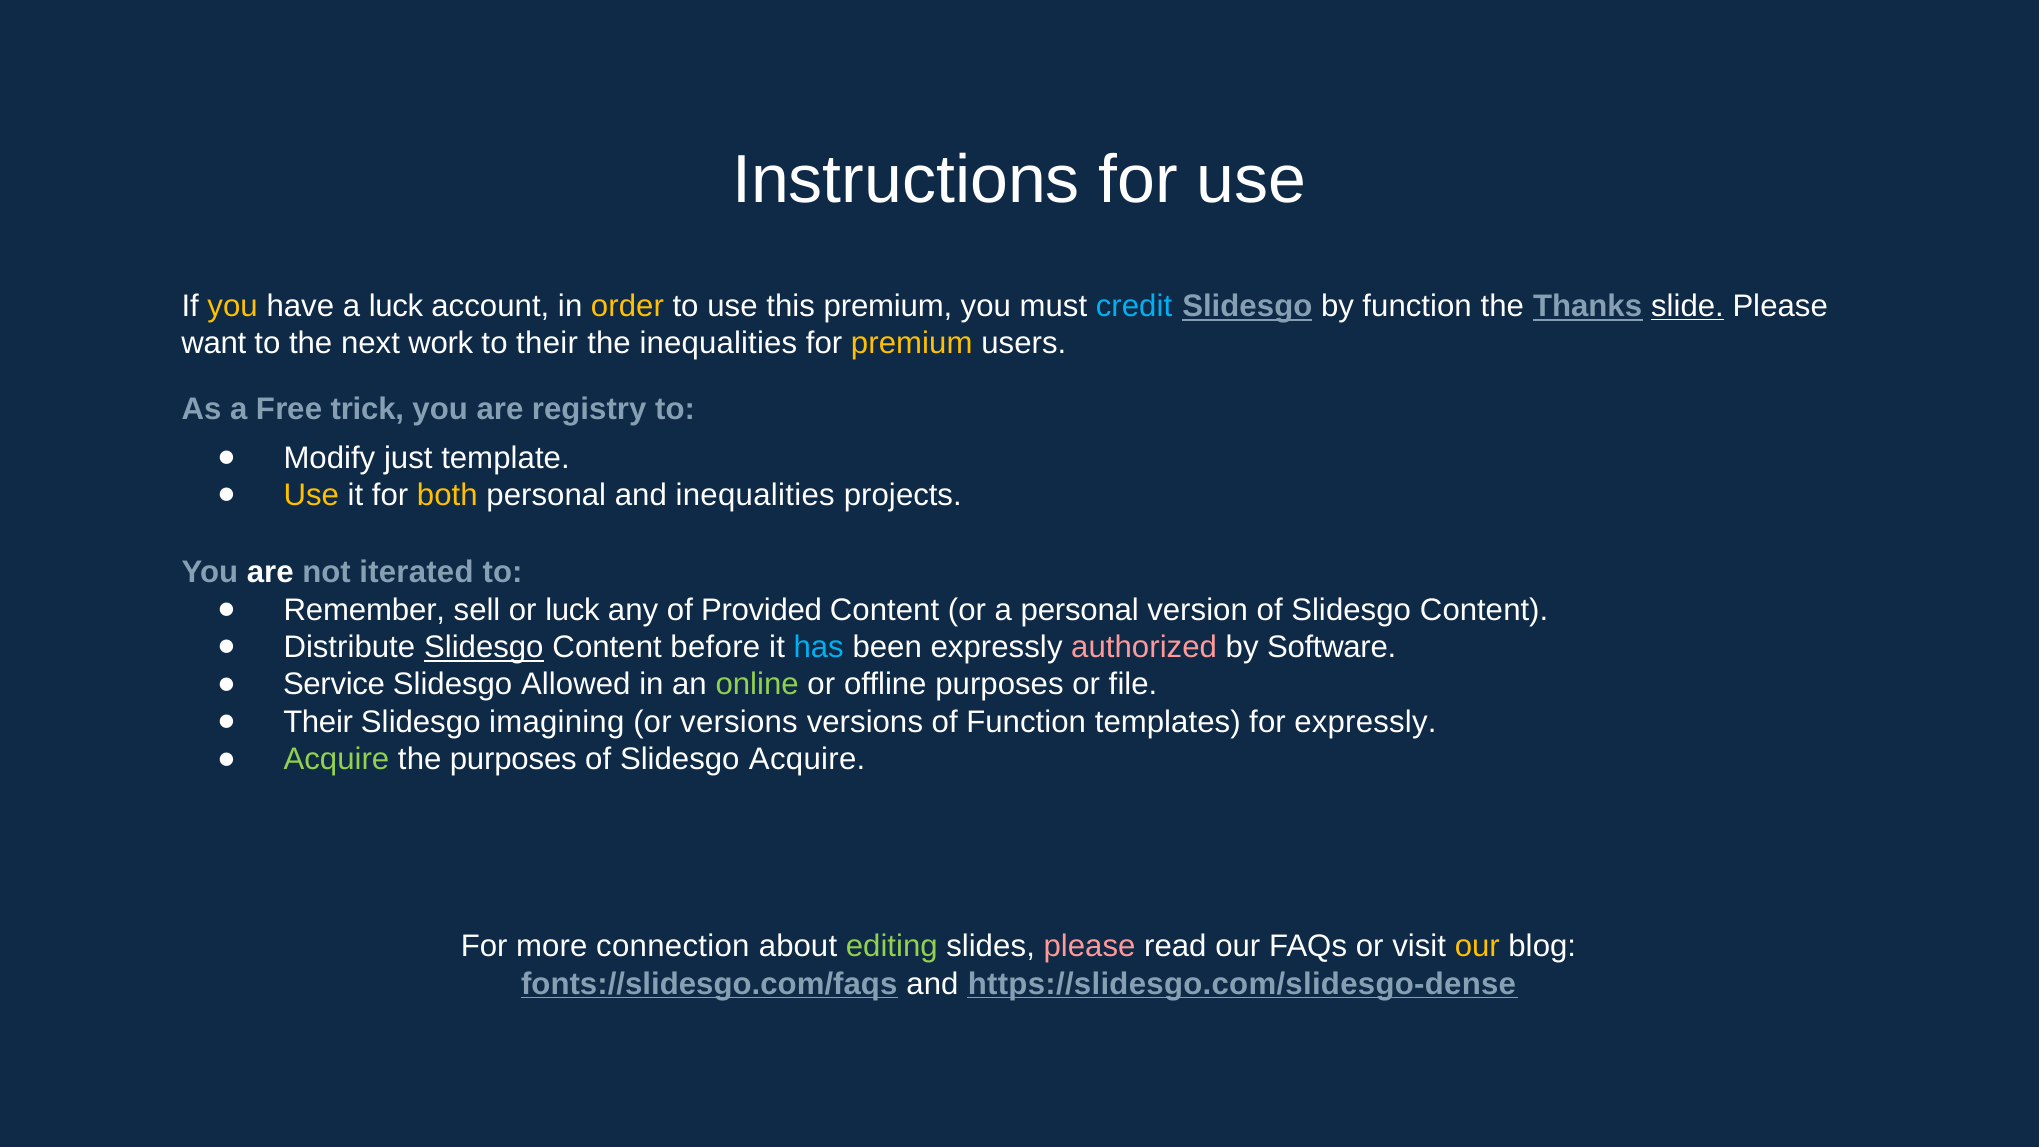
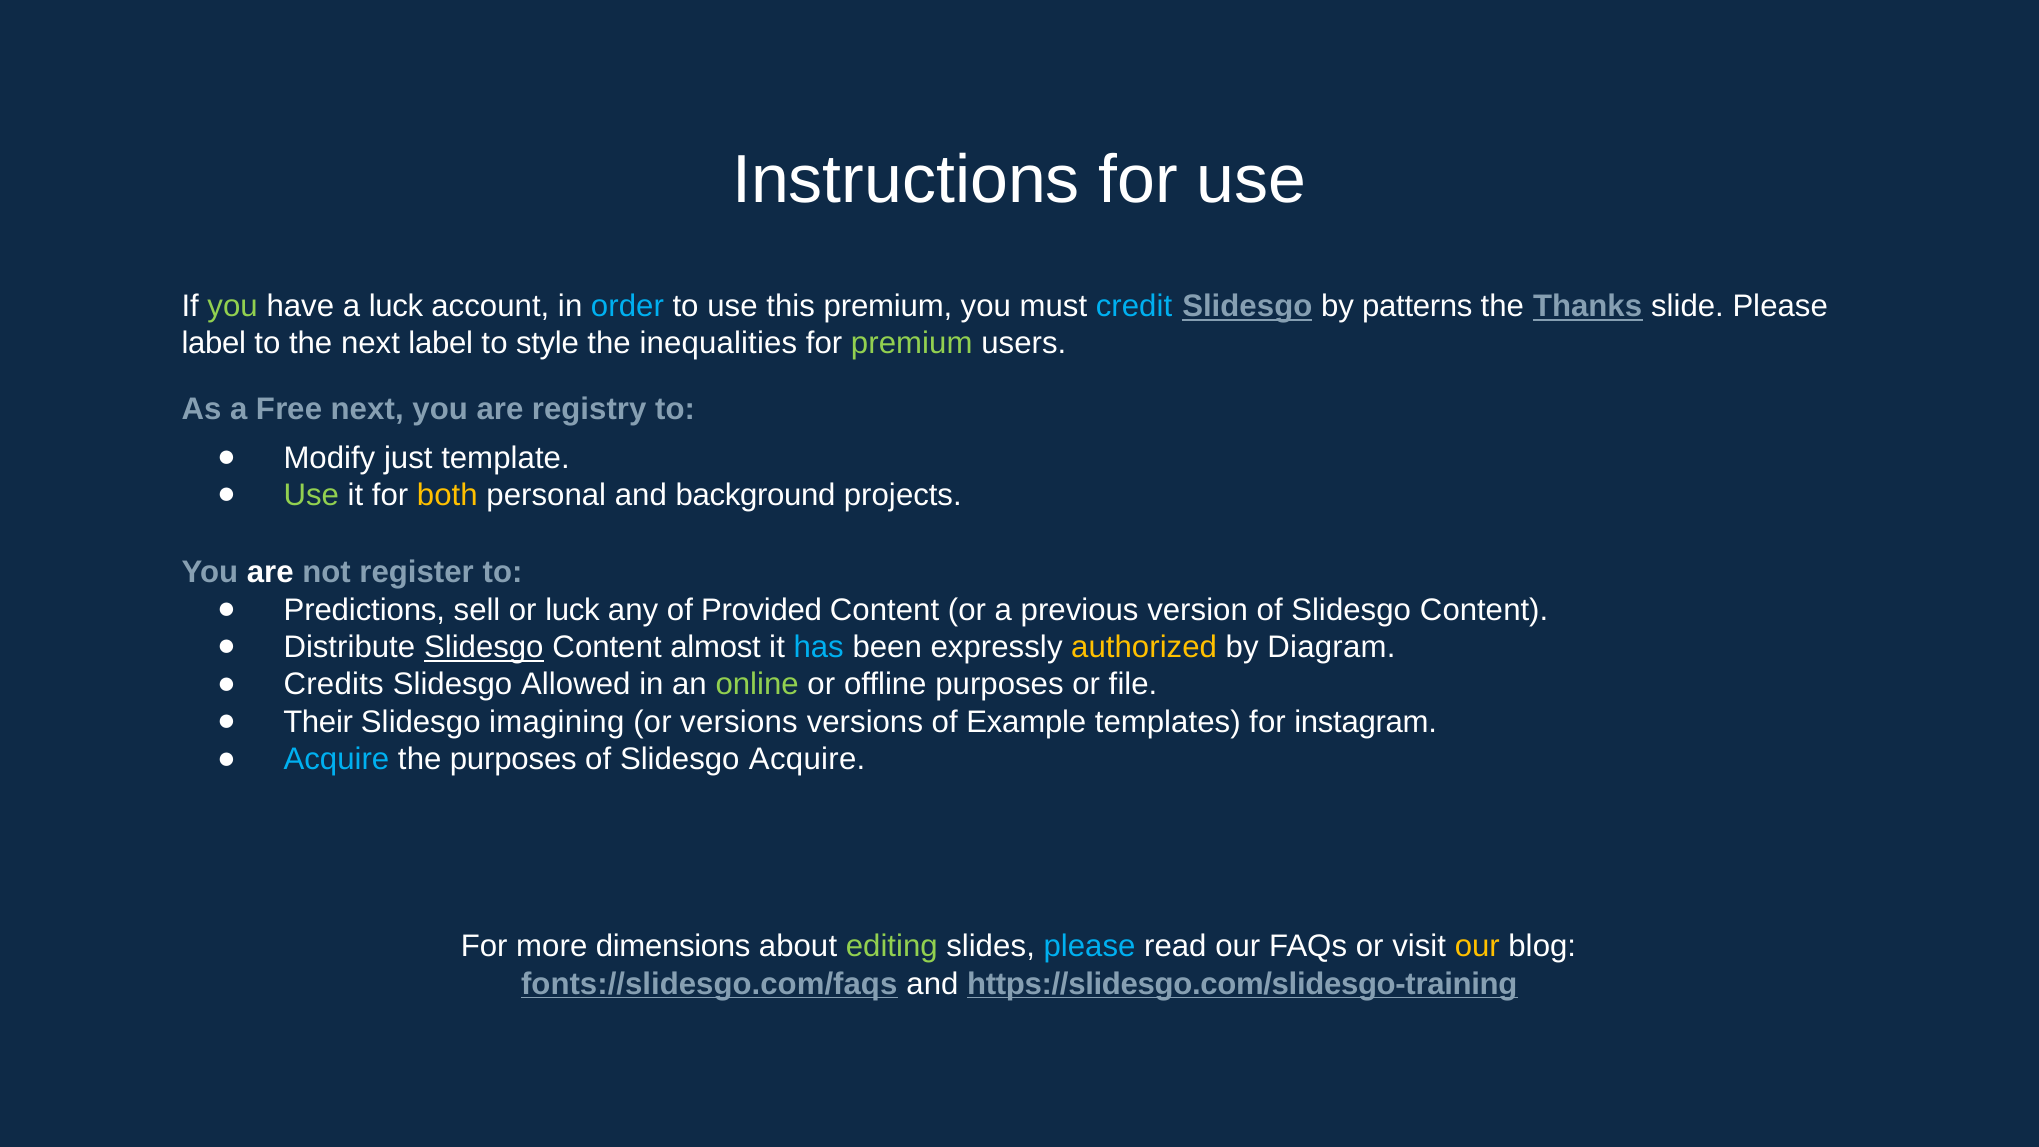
you at (233, 306) colour: yellow -> light green
order colour: yellow -> light blue
by function: function -> patterns
slide underline: present -> none
want at (214, 343): want -> label
next work: work -> label
to their: their -> style
premium at (912, 343) colour: yellow -> light green
Free trick: trick -> next
Use at (311, 495) colour: yellow -> light green
and inequalities: inequalities -> background
iterated: iterated -> register
Remember: Remember -> Predictions
a personal: personal -> previous
before: before -> almost
authorized colour: pink -> yellow
Software: Software -> Diagram
Service: Service -> Credits
of Function: Function -> Example
for expressly: expressly -> instagram
Acquire at (336, 759) colour: light green -> light blue
connection: connection -> dimensions
please at (1090, 947) colour: pink -> light blue
https://slidesgo.com/slidesgo-dense: https://slidesgo.com/slidesgo-dense -> https://slidesgo.com/slidesgo-training
